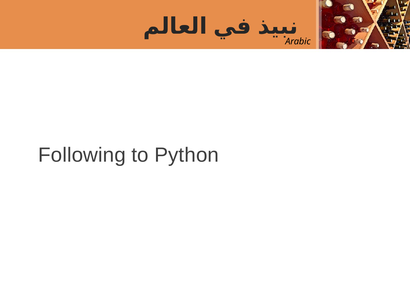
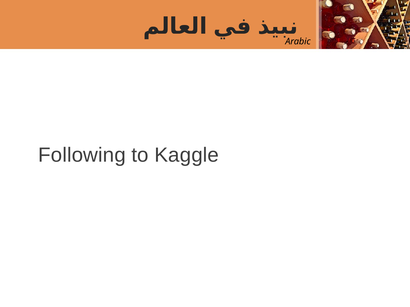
Python: Python -> Kaggle
